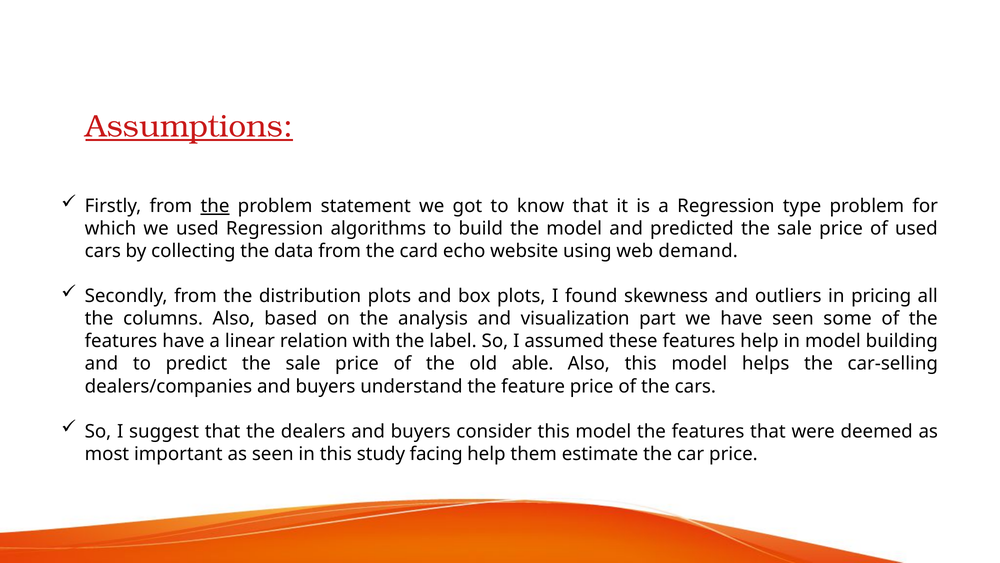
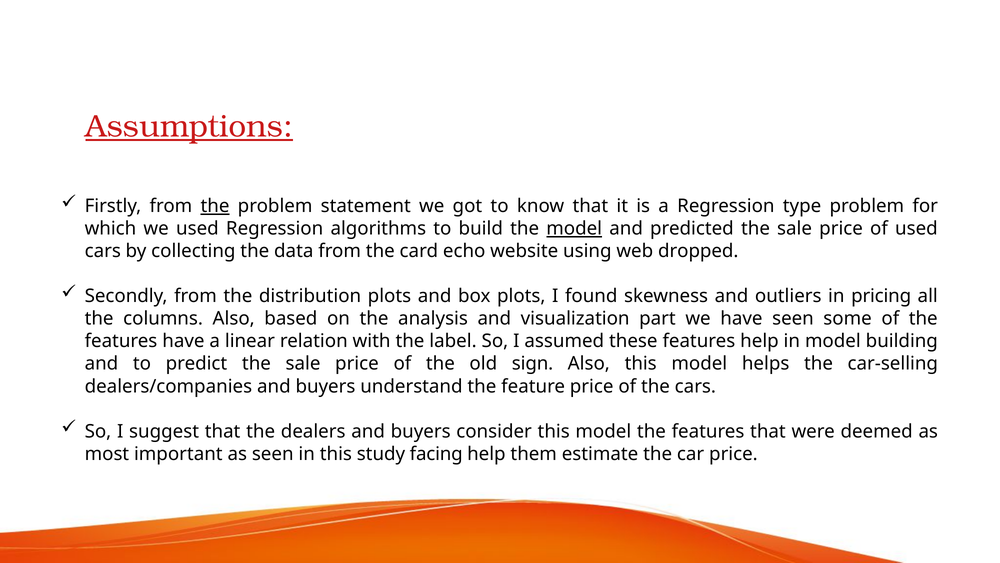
model at (574, 228) underline: none -> present
demand: demand -> dropped
able: able -> sign
